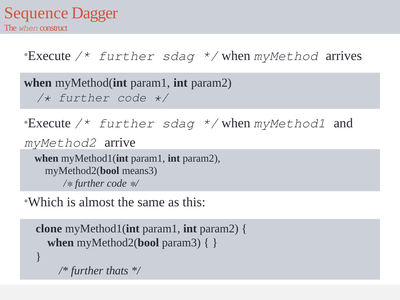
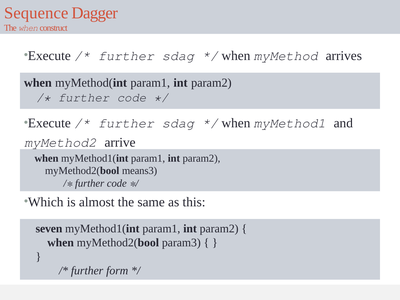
clone: clone -> seven
thats: thats -> form
